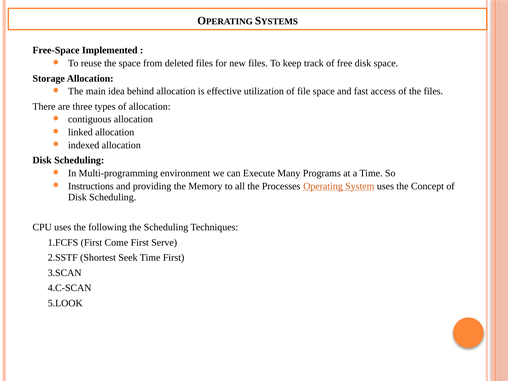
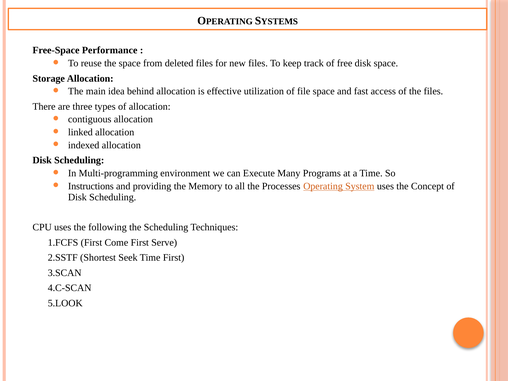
Implemented: Implemented -> Performance
